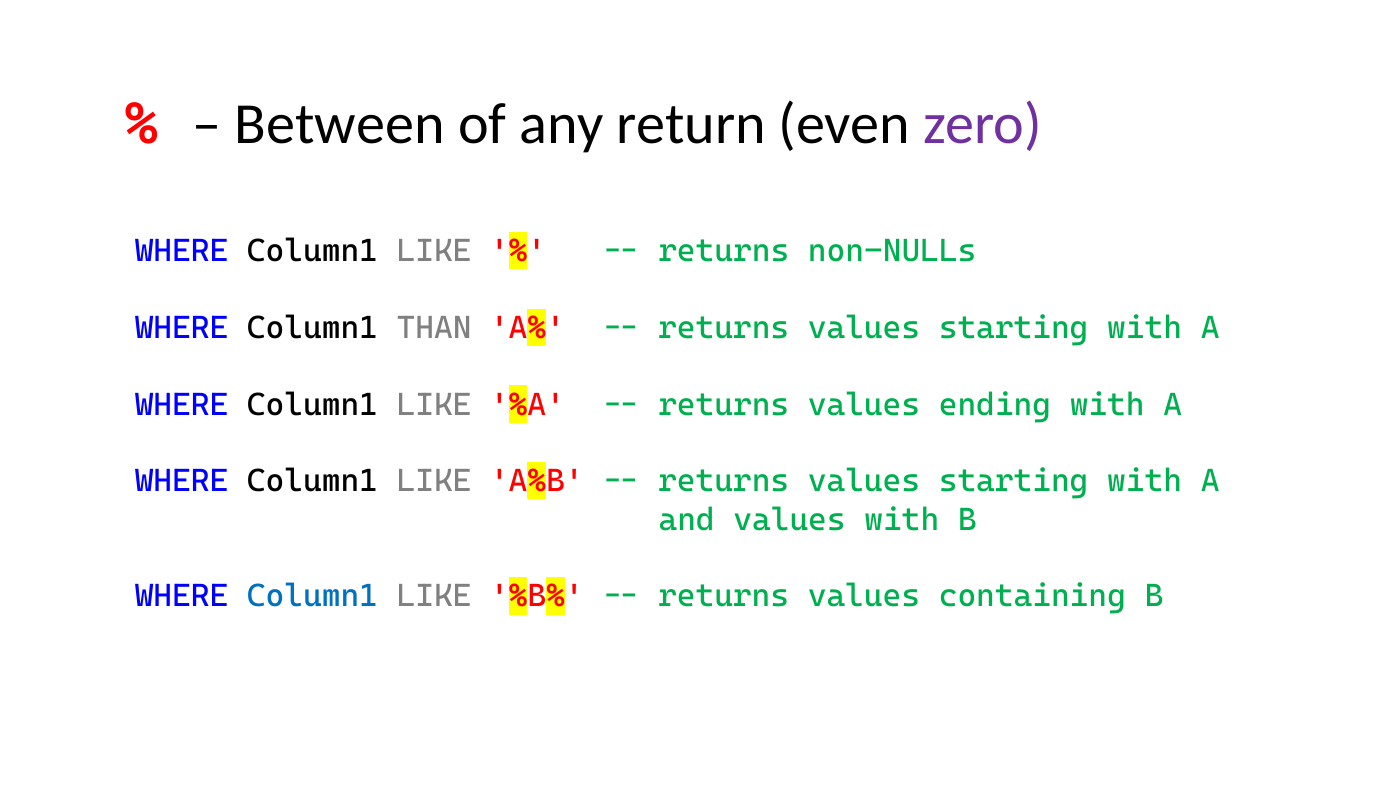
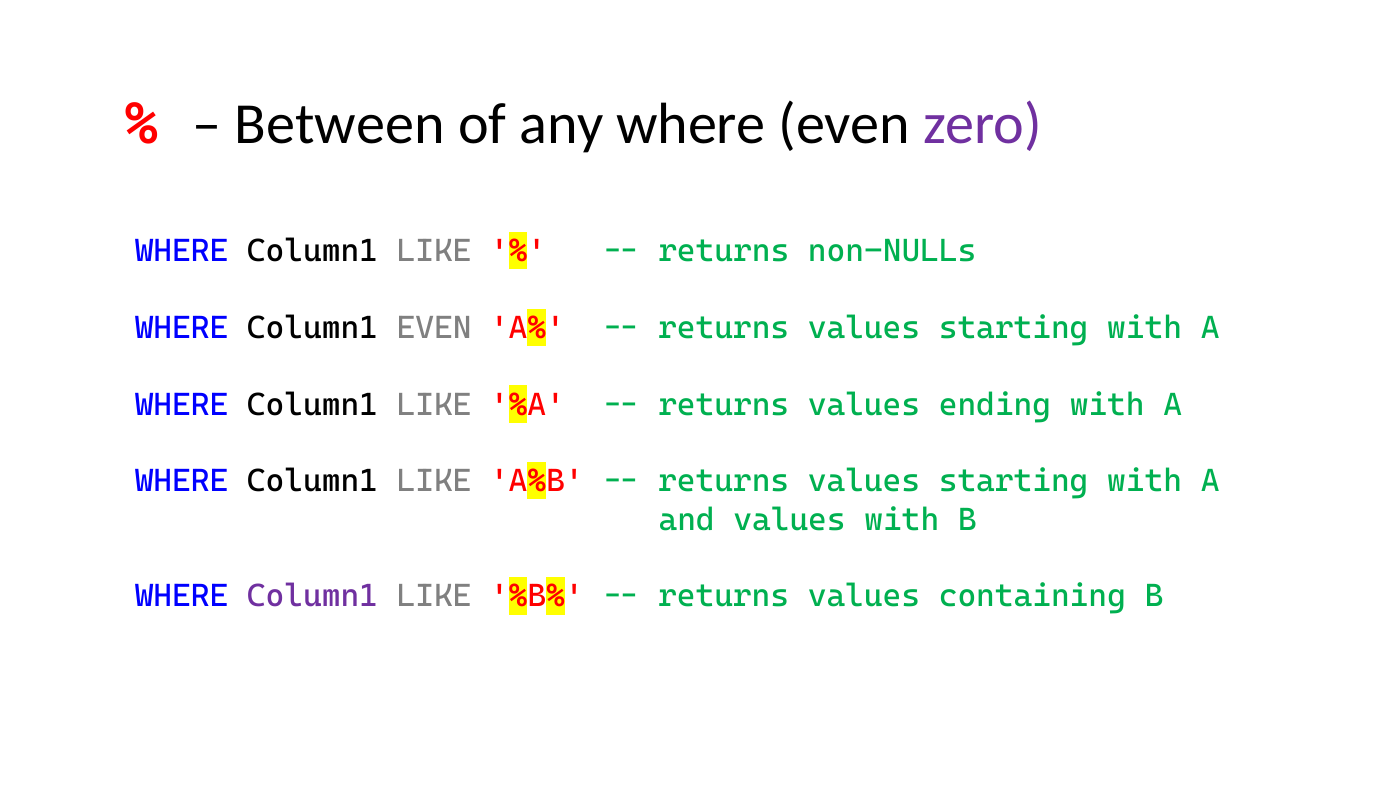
any return: return -> where
Column1 THAN: THAN -> EVEN
Column1 at (312, 597) colour: blue -> purple
